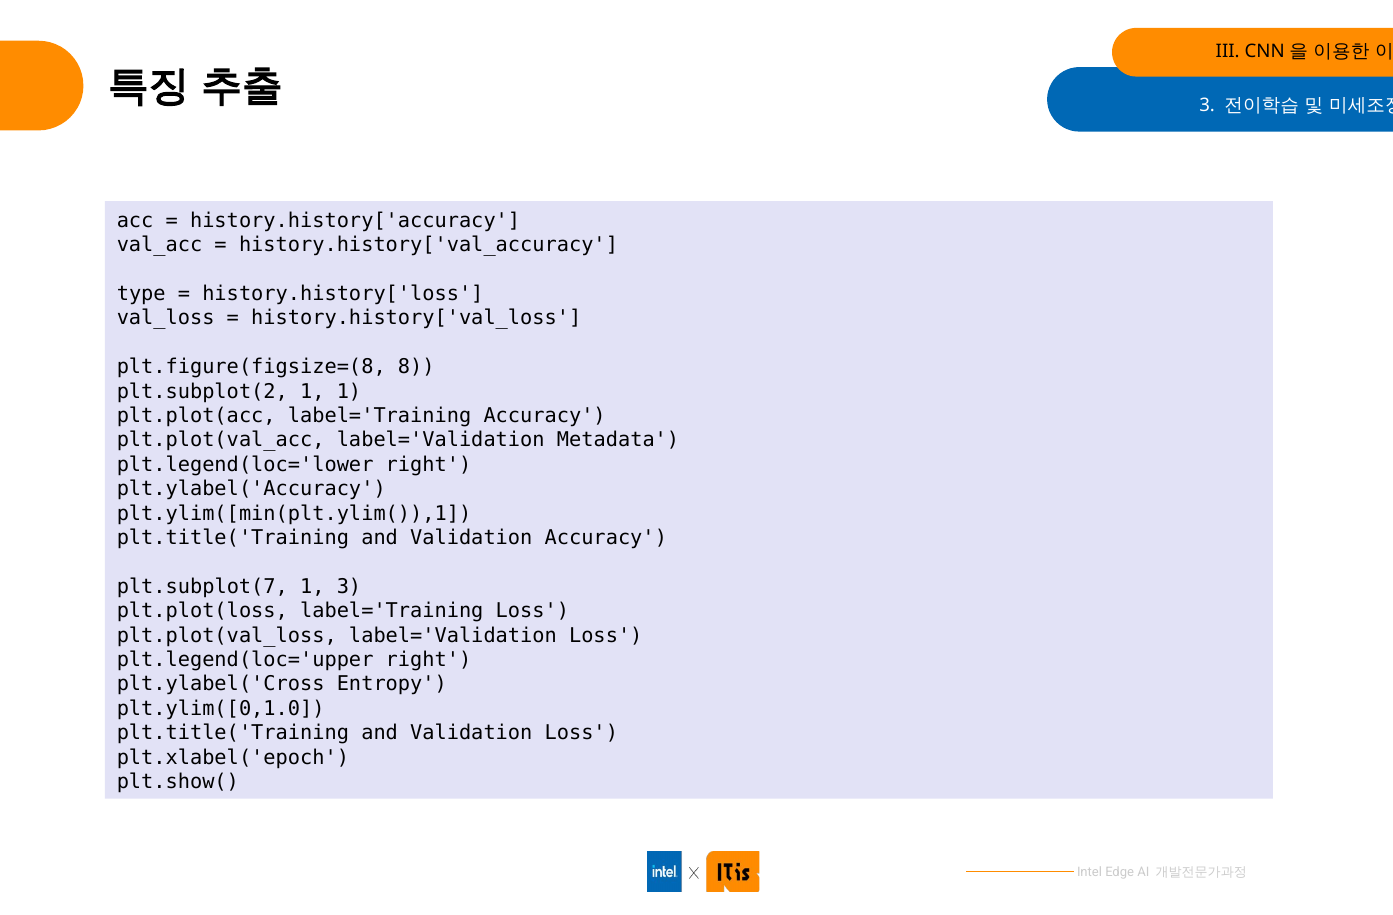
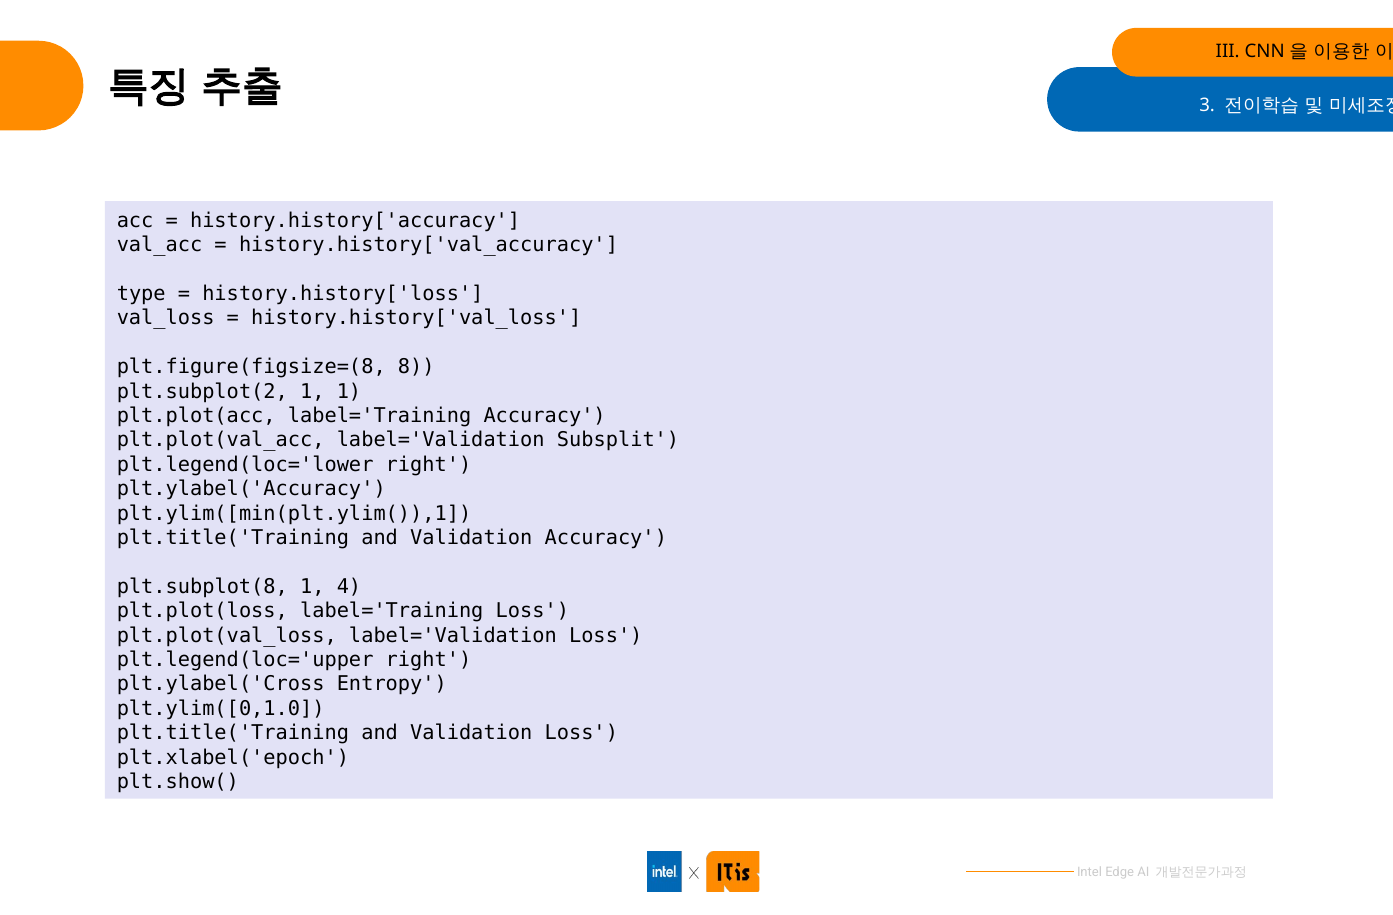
Metadata: Metadata -> Subsplit
plt.subplot(7: plt.subplot(7 -> plt.subplot(8
1 3: 3 -> 4
